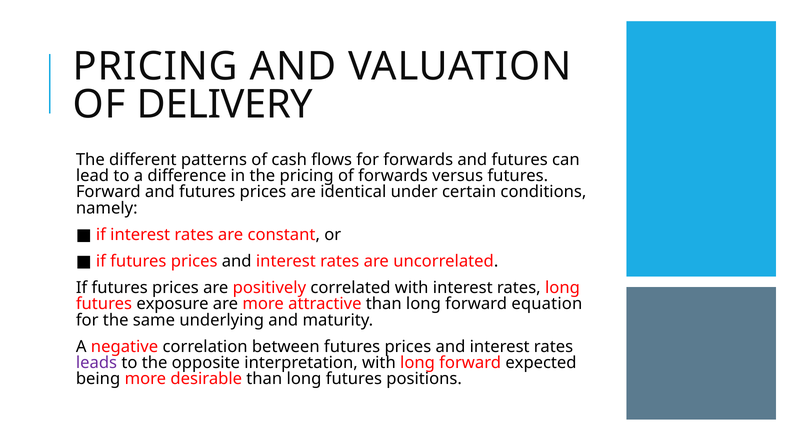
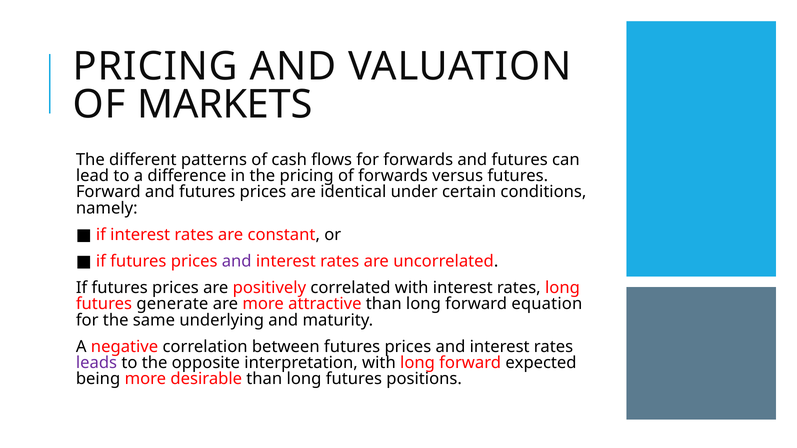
DELIVERY: DELIVERY -> MARKETS
and at (237, 261) colour: black -> purple
exposure: exposure -> generate
